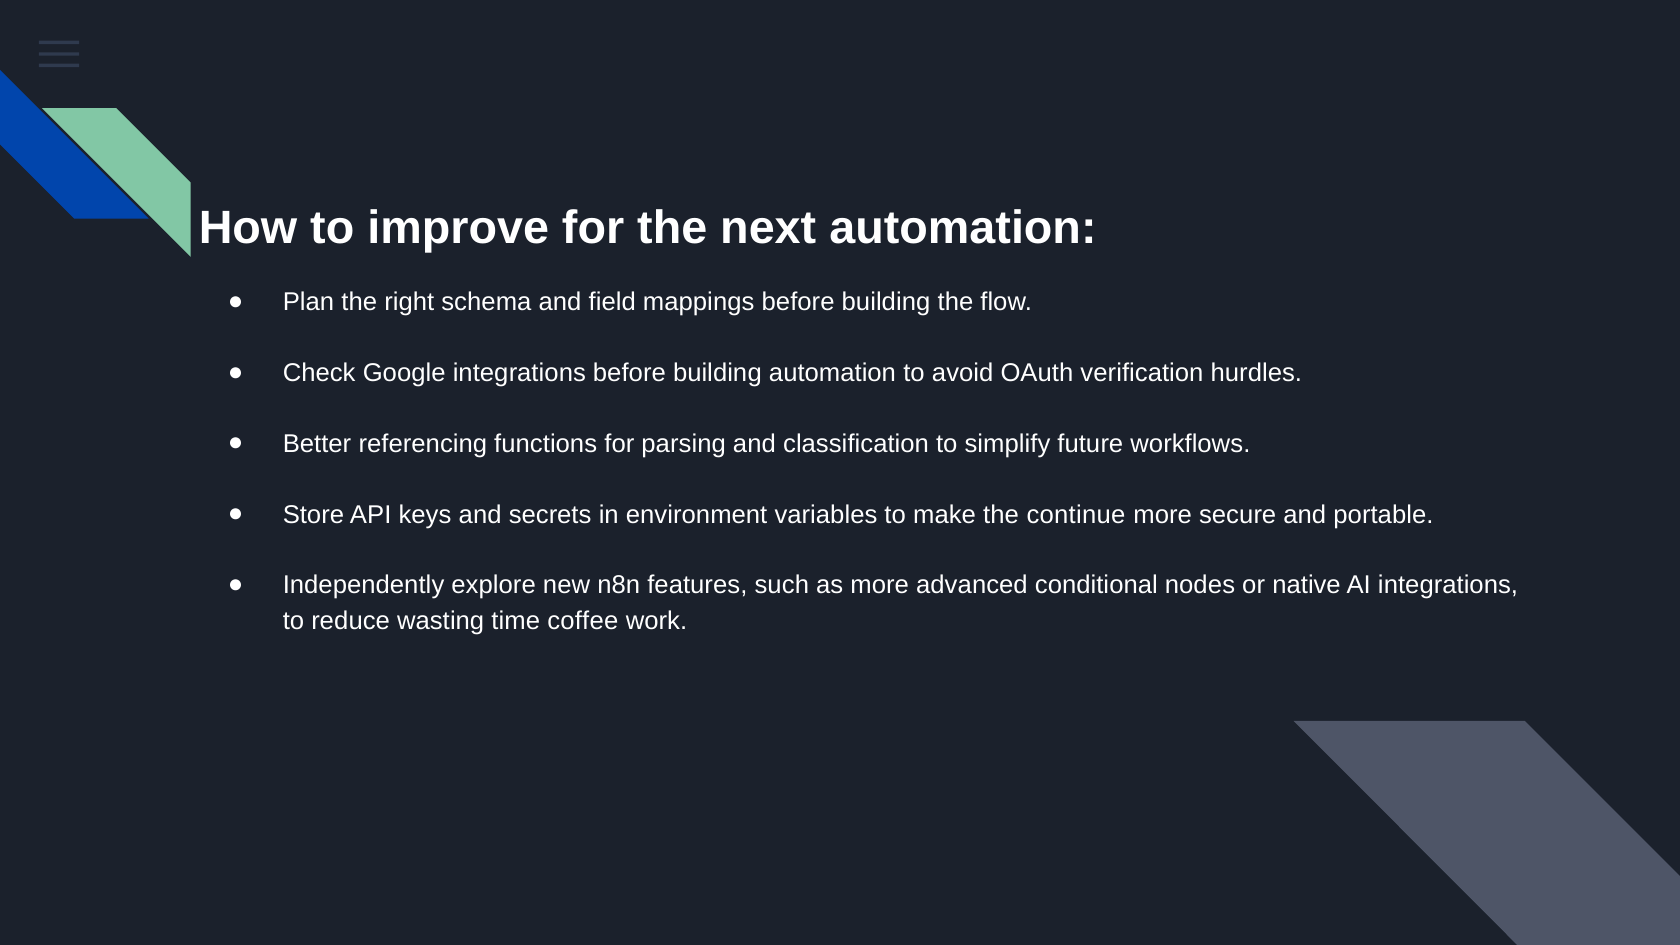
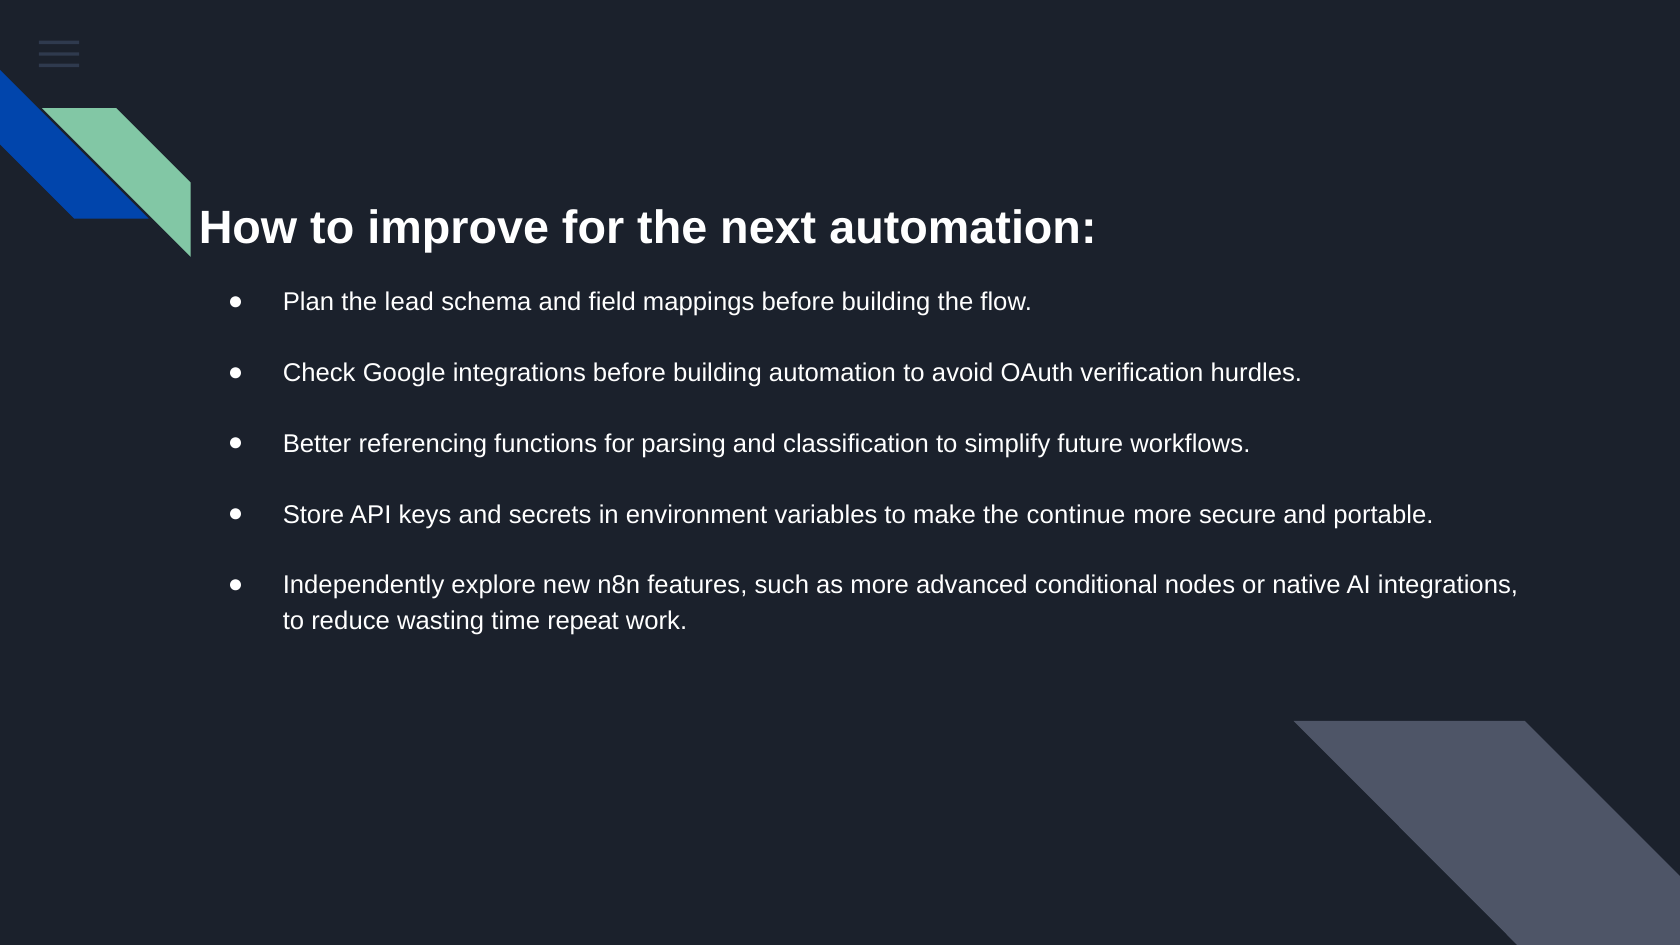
right: right -> lead
coffee: coffee -> repeat
